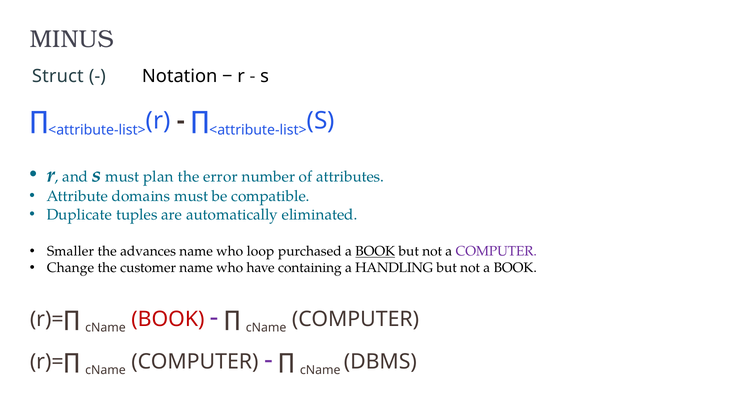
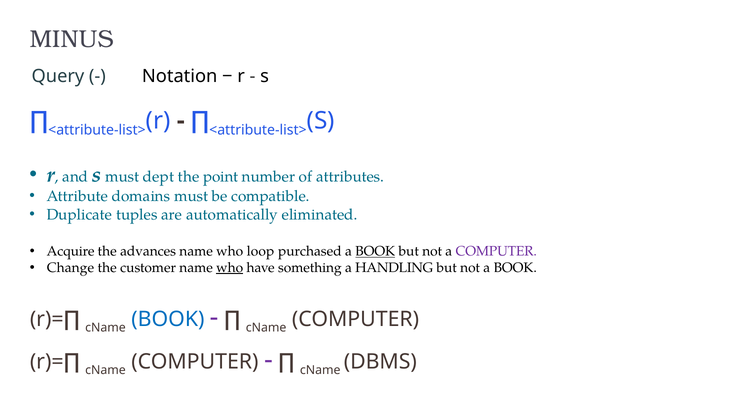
Struct: Struct -> Query
plan: plan -> dept
error: error -> point
Smaller: Smaller -> Acquire
who at (230, 268) underline: none -> present
containing: containing -> something
BOOK at (168, 319) colour: red -> blue
